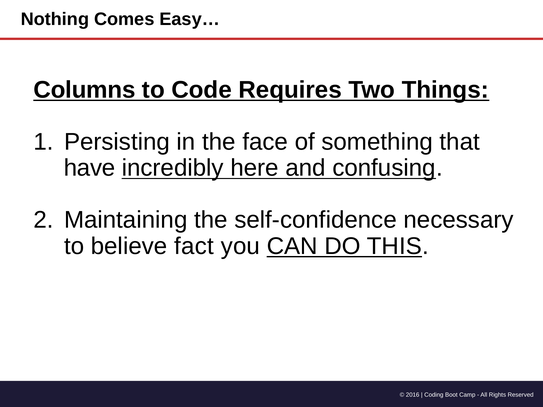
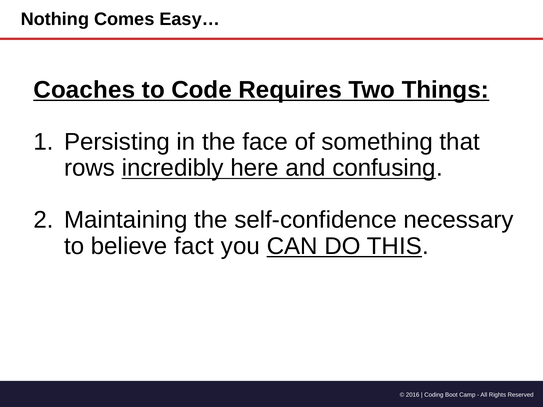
Columns: Columns -> Coaches
have: have -> rows
